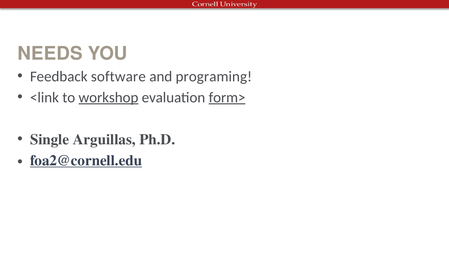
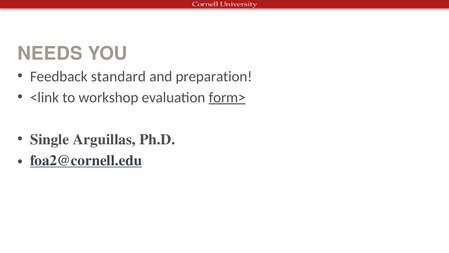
software: software -> standard
programing: programing -> preparation
workshop underline: present -> none
